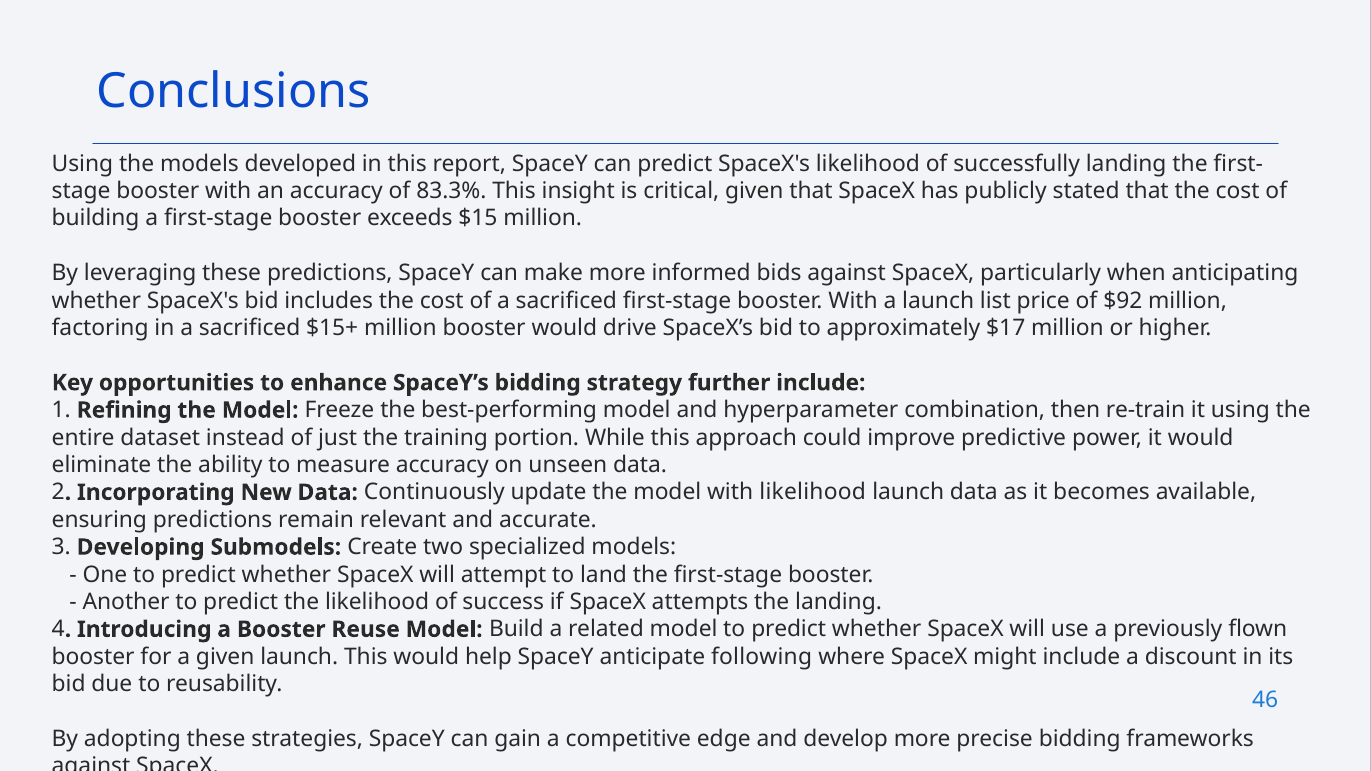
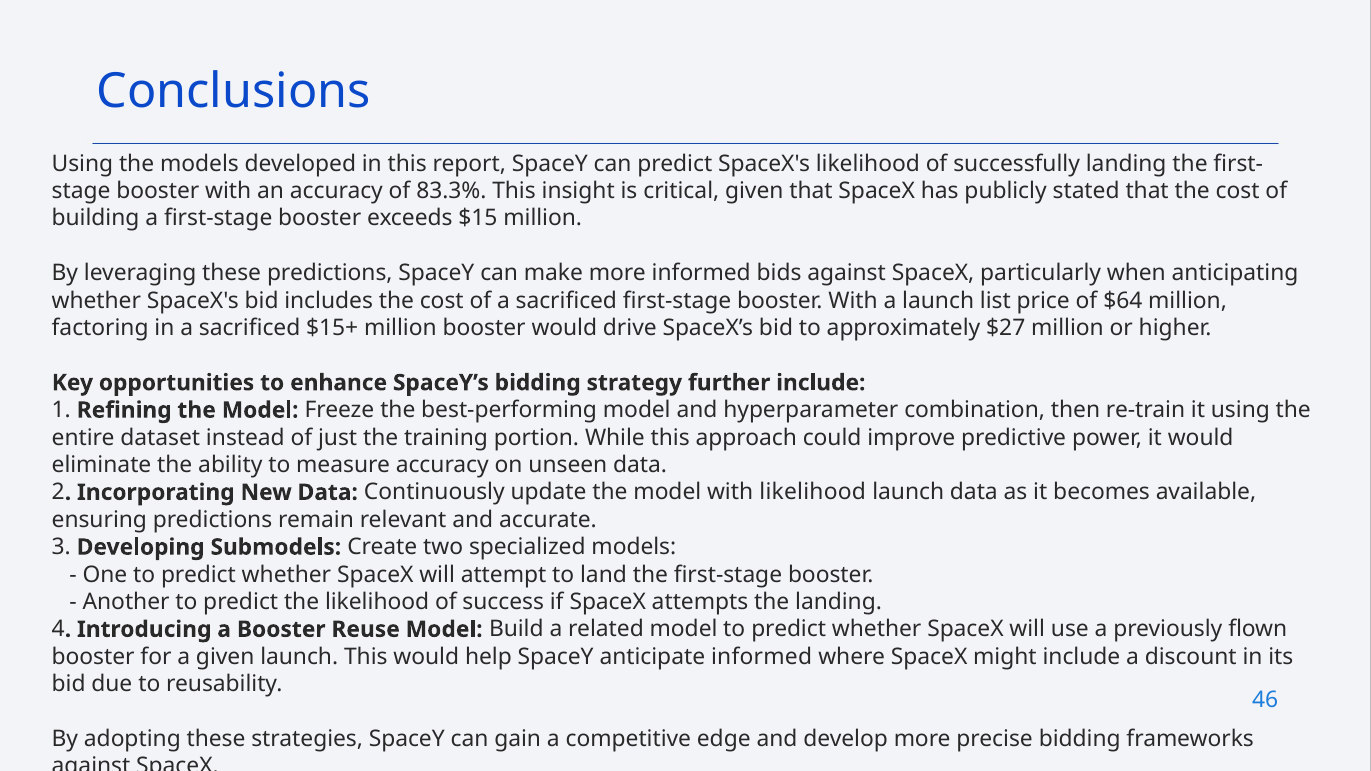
$92: $92 -> $64
$17: $17 -> $27
anticipate following: following -> informed
